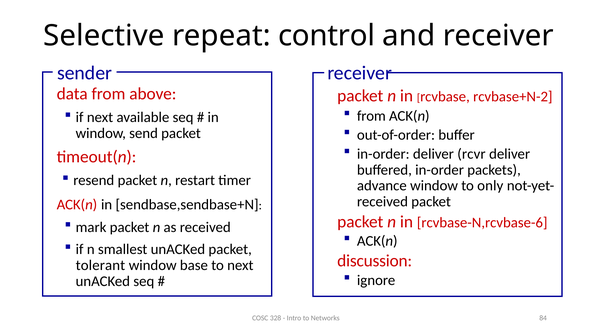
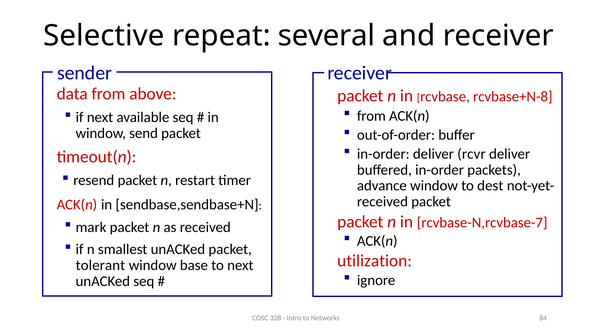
control: control -> several
rcvbase+N-2: rcvbase+N-2 -> rcvbase+N-8
only: only -> dest
rcvbase-N,rcvbase-6: rcvbase-N,rcvbase-6 -> rcvbase-N,rcvbase-7
discussion: discussion -> utilization
